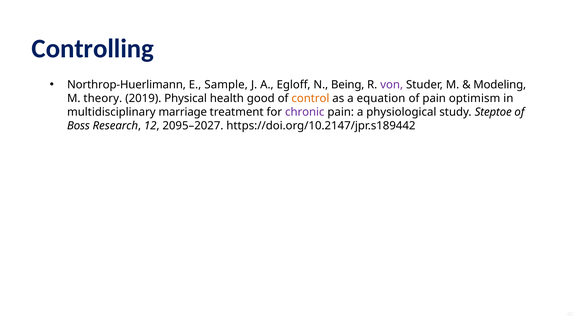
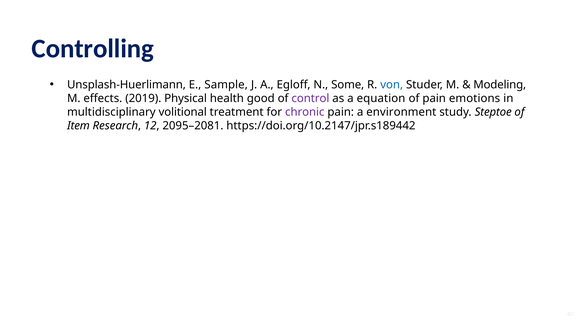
Northrop-Huerlimann: Northrop-Huerlimann -> Unsplash-Huerlimann
Being: Being -> Some
von colour: purple -> blue
theory: theory -> effects
control colour: orange -> purple
optimism: optimism -> emotions
marriage: marriage -> volitional
physiological: physiological -> environment
Boss: Boss -> Item
2095–2027: 2095–2027 -> 2095–2081
